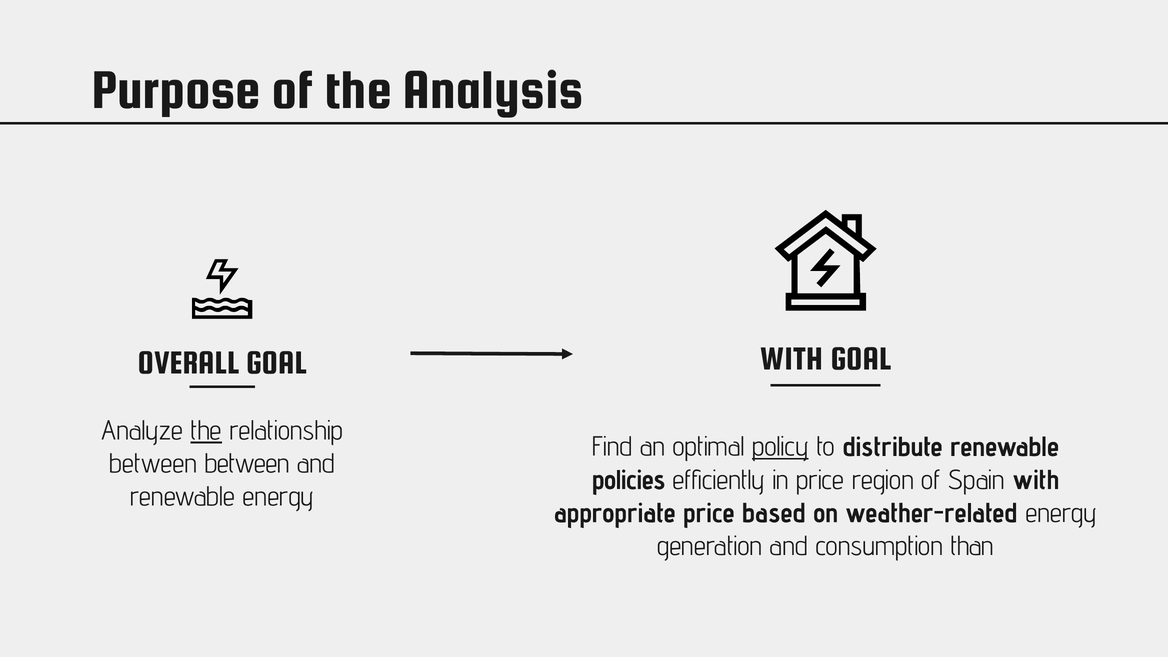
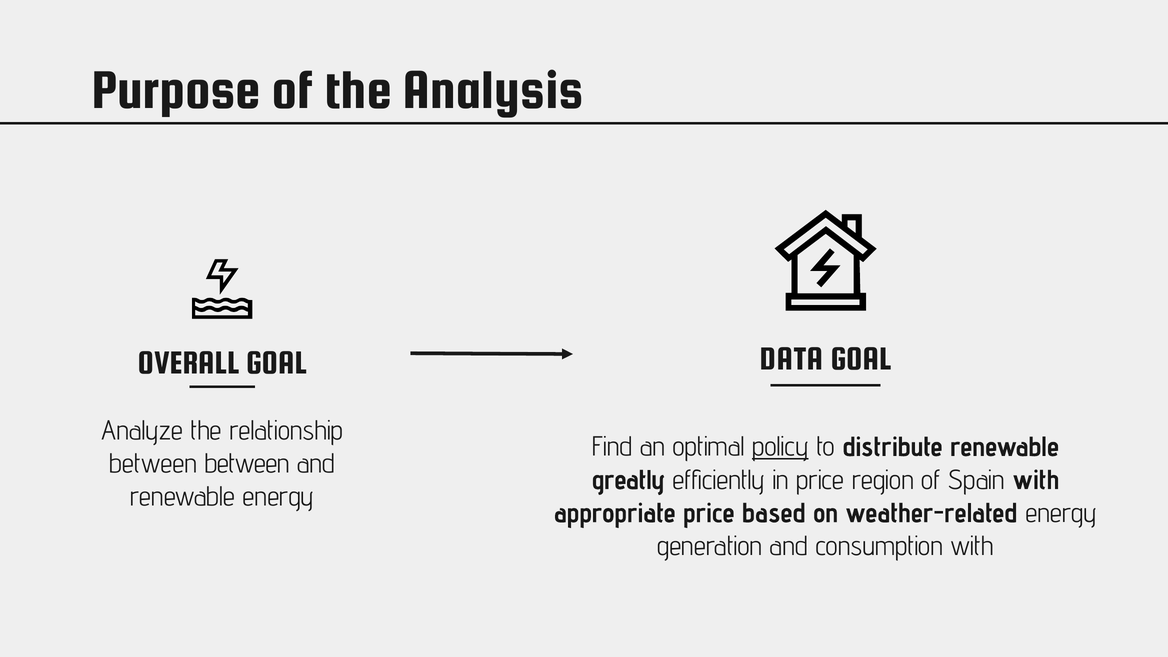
GOAL WITH: WITH -> DATA
the at (206, 431) underline: present -> none
policies: policies -> greatly
consumption than: than -> with
